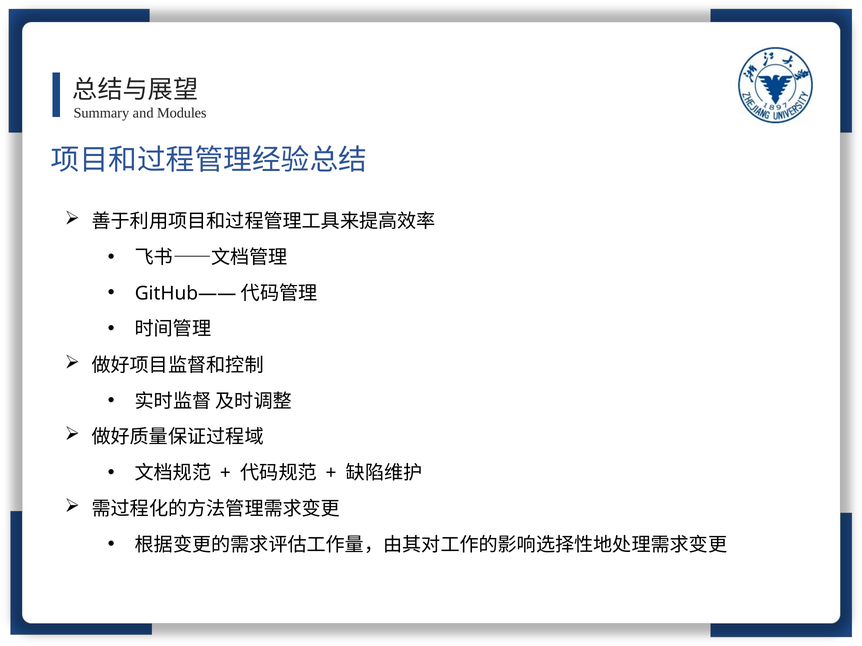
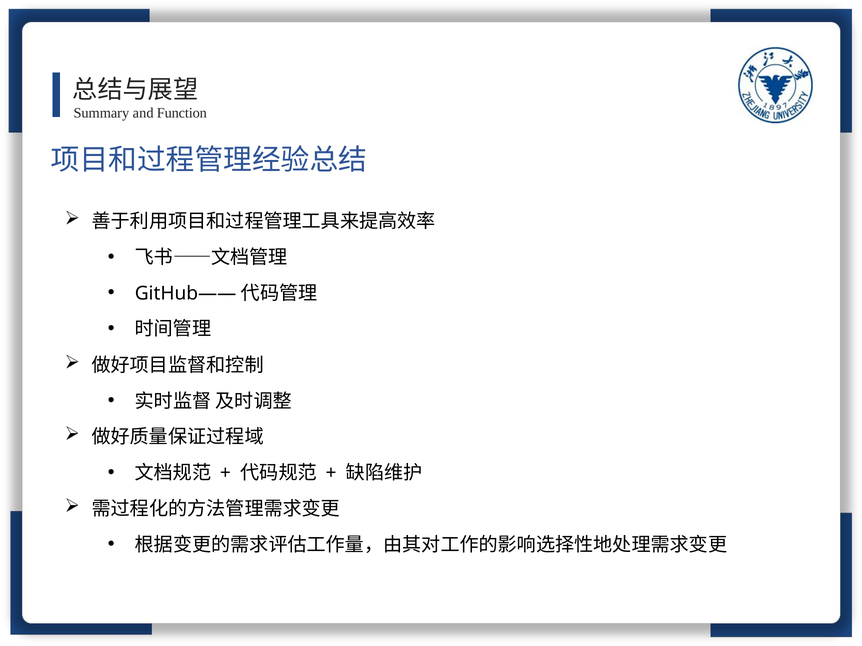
Modules: Modules -> Function
